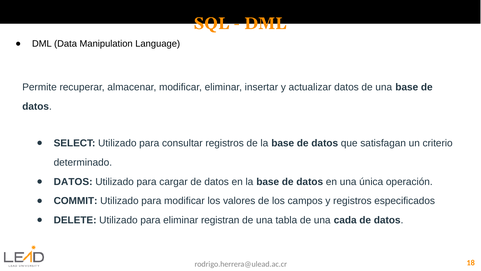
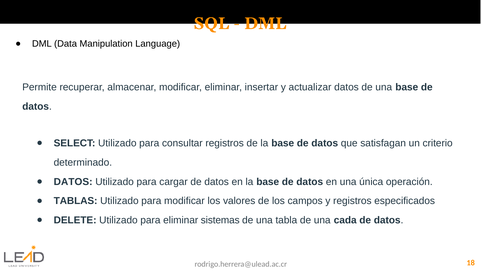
COMMIT: COMMIT -> TABLAS
registran: registran -> sistemas
